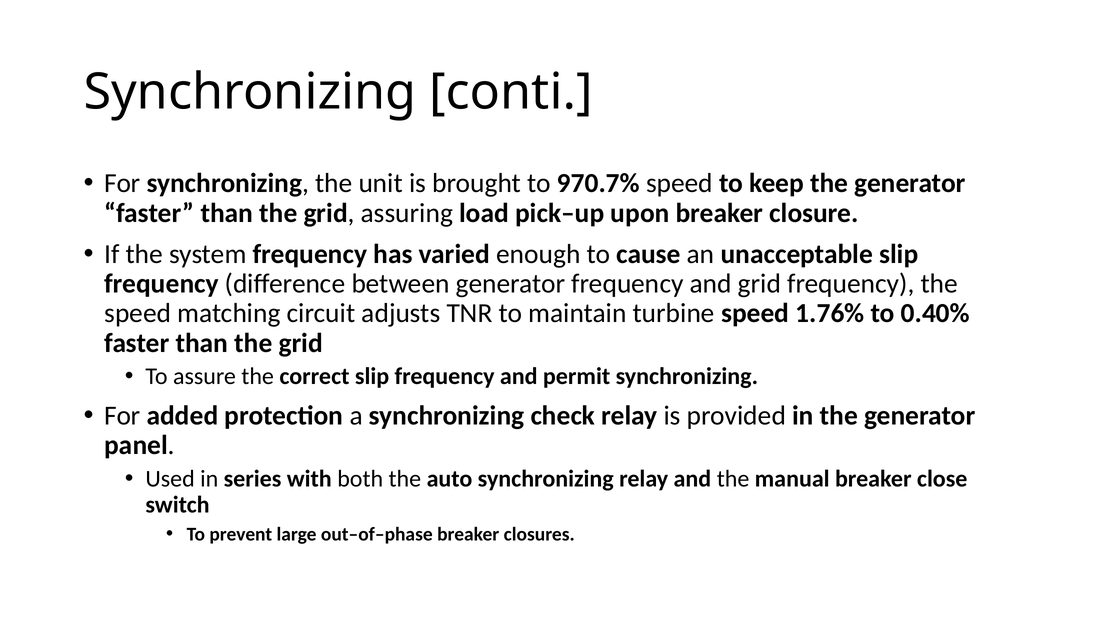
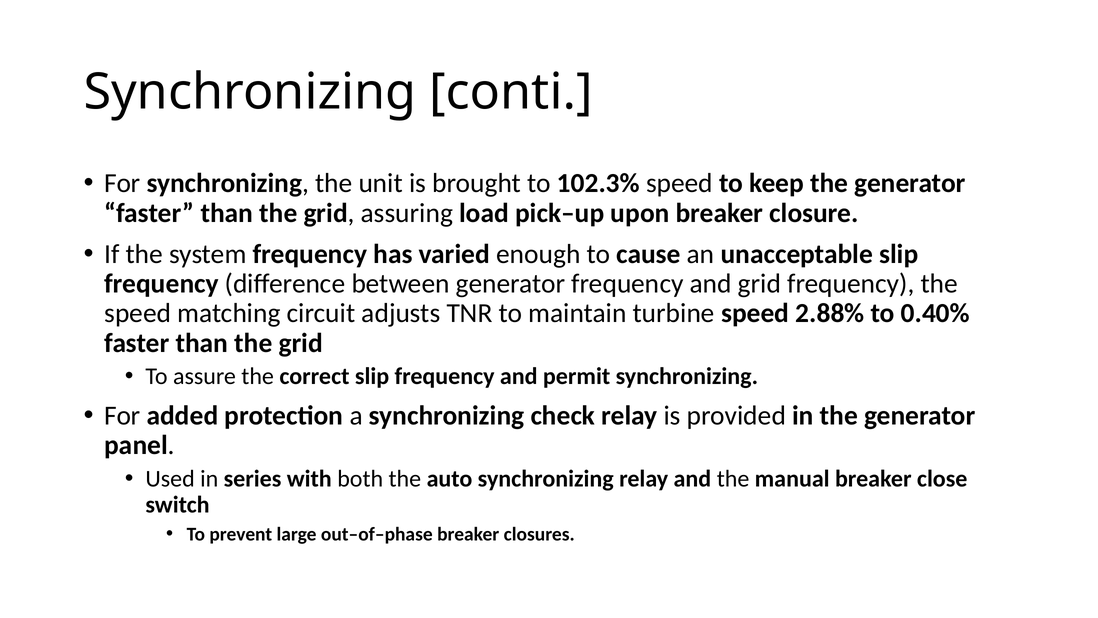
970.7%: 970.7% -> 102.3%
1.76%: 1.76% -> 2.88%
